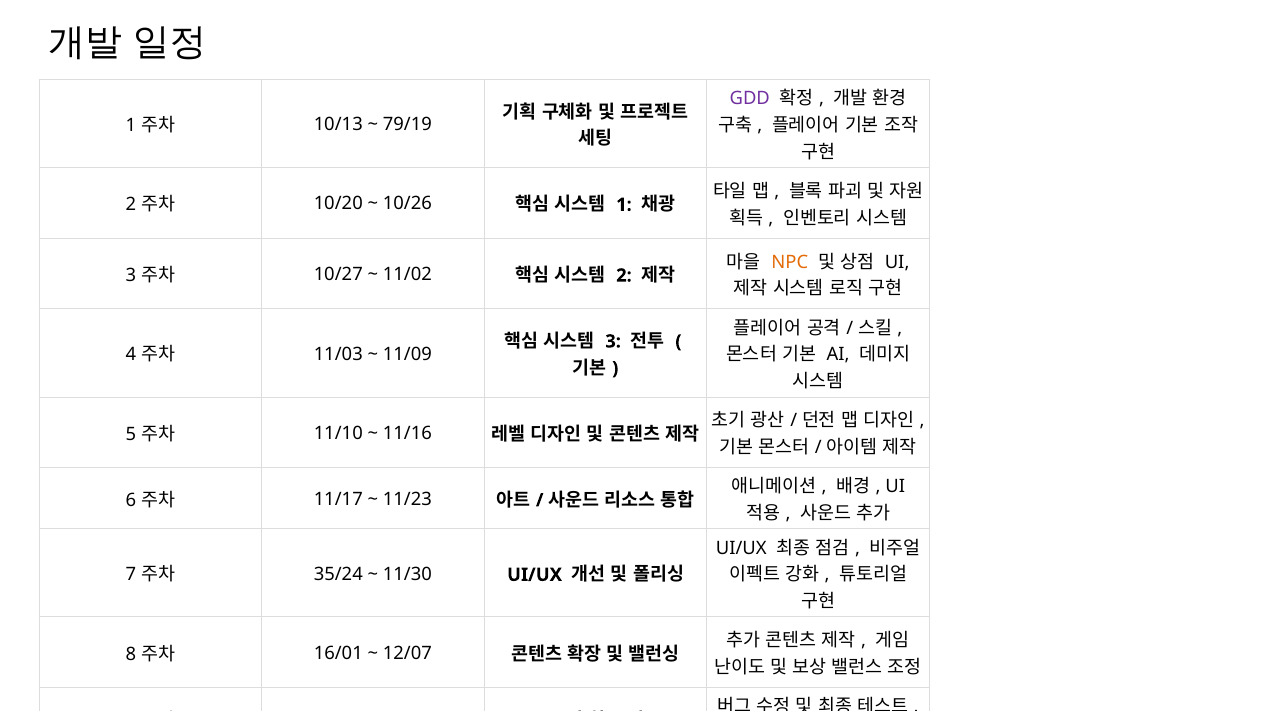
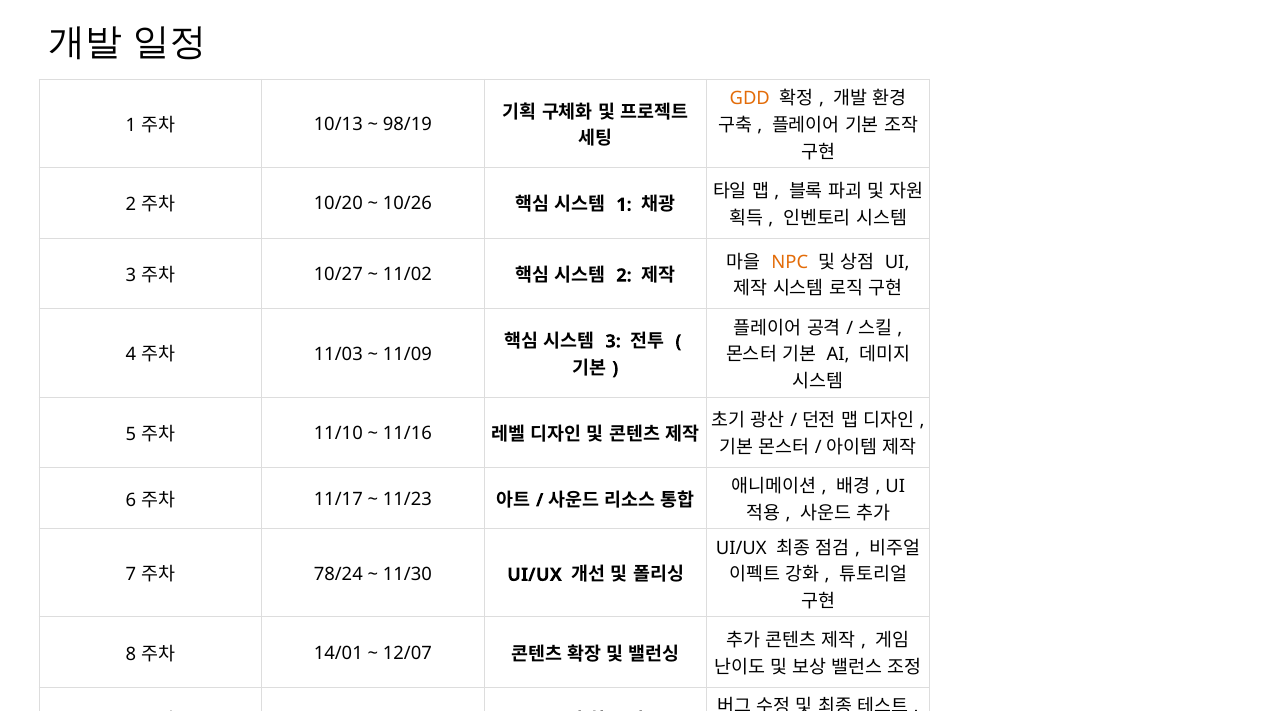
GDD colour: purple -> orange
79/19: 79/19 -> 98/19
35/24: 35/24 -> 78/24
16/01: 16/01 -> 14/01
